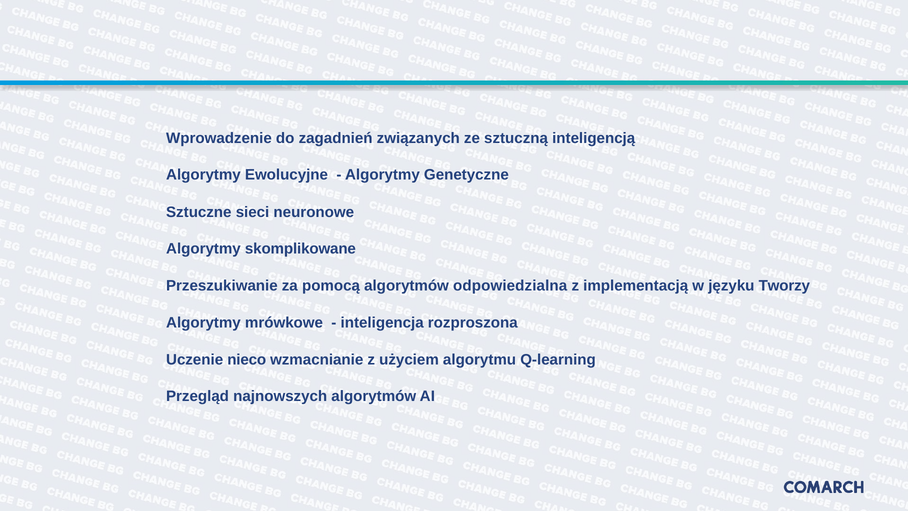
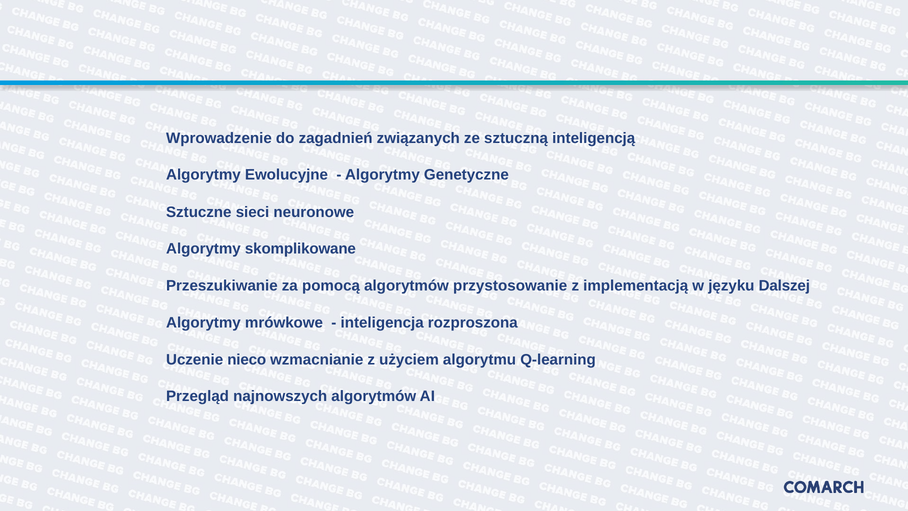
odpowiedzialna: odpowiedzialna -> przystosowanie
Tworzy: Tworzy -> Dalszej
